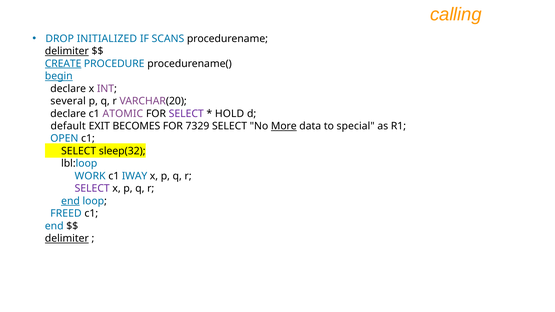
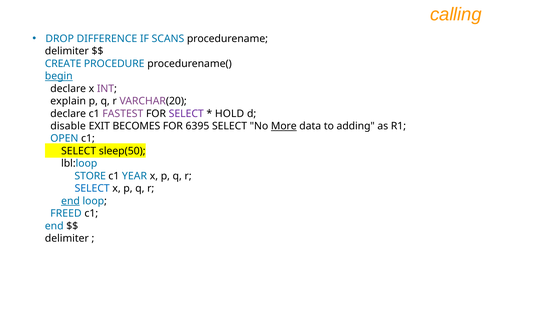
INITIALIZED: INITIALIZED -> DIFFERENCE
delimiter at (67, 51) underline: present -> none
CREATE underline: present -> none
several: several -> explain
ATOMIC: ATOMIC -> FASTEST
default: default -> disable
7329: 7329 -> 6395
special: special -> adding
sleep(32: sleep(32 -> sleep(50
WORK: WORK -> STORE
IWAY: IWAY -> YEAR
SELECT at (92, 189) colour: purple -> blue
delimiter at (67, 239) underline: present -> none
